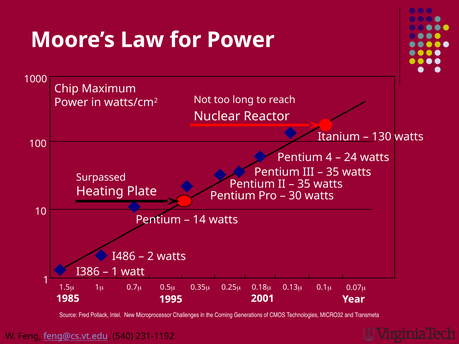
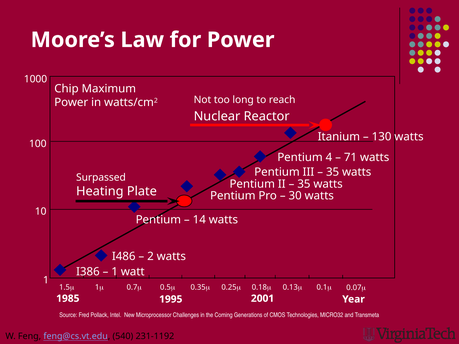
24: 24 -> 71
